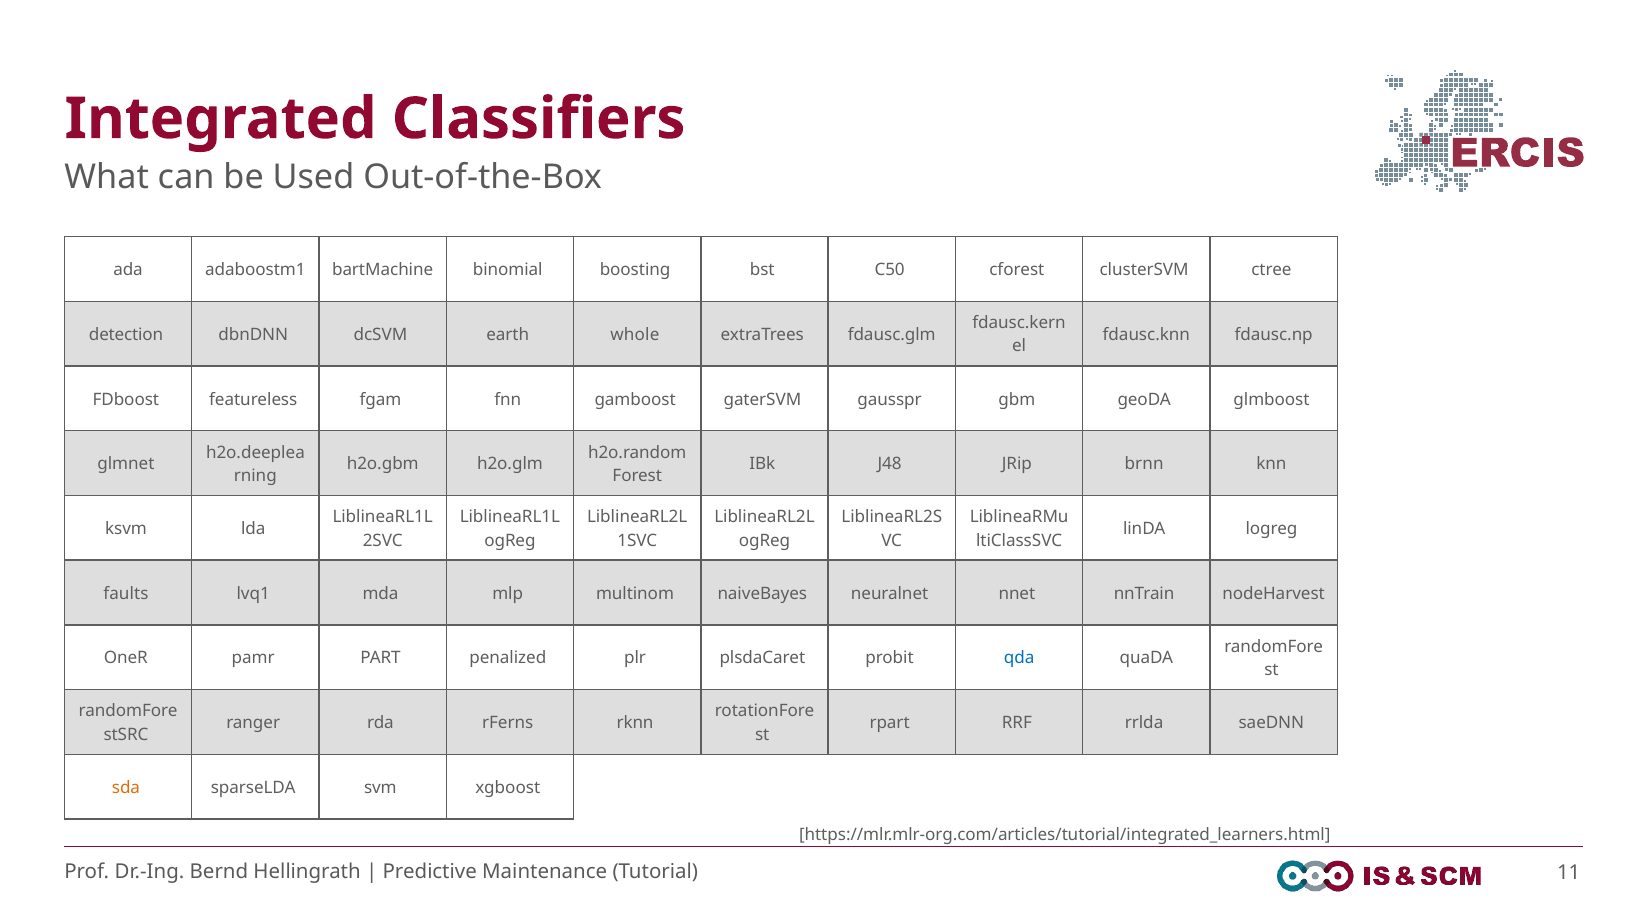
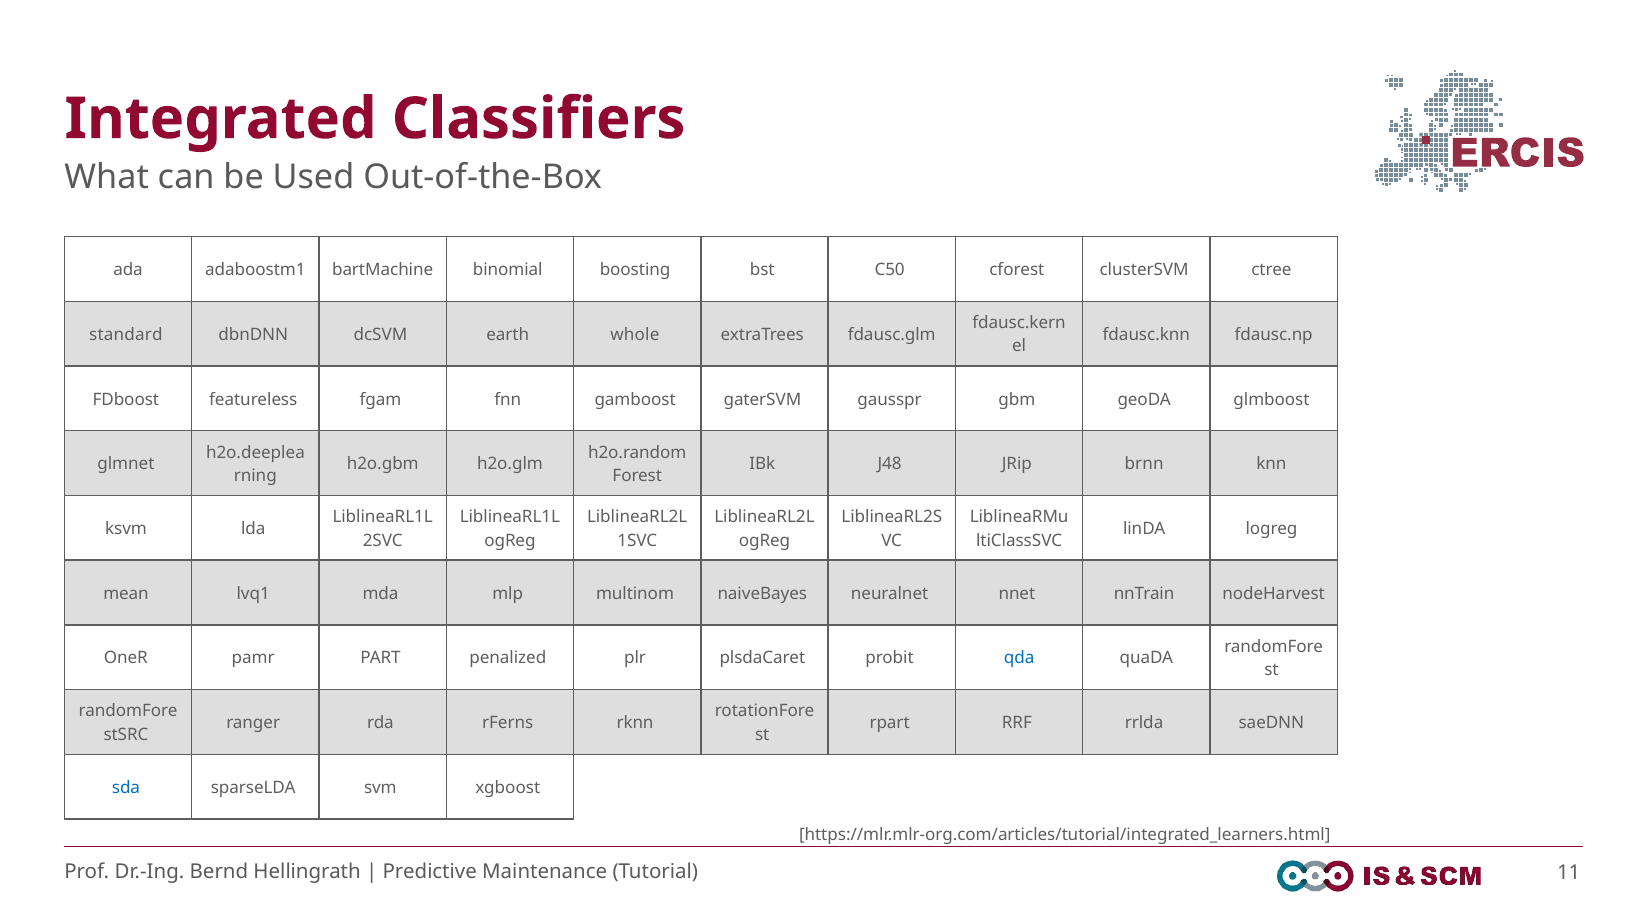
detection: detection -> standard
faults: faults -> mean
sda colour: orange -> blue
